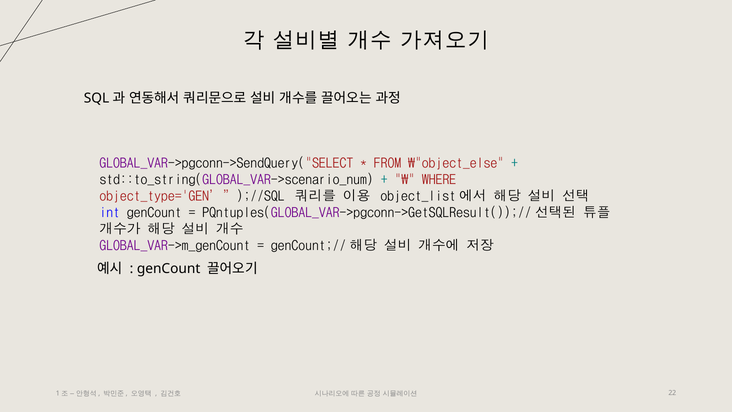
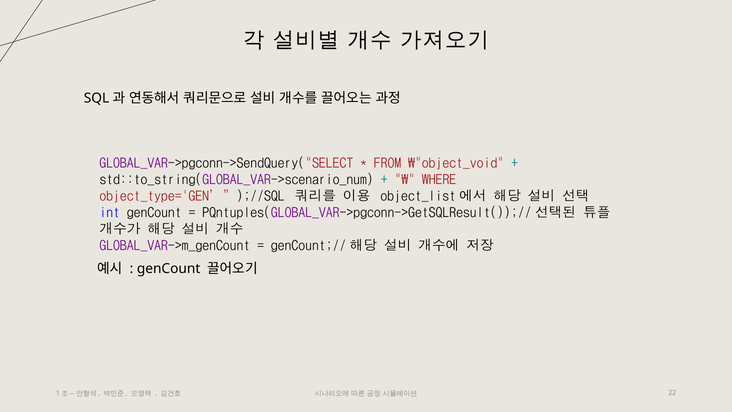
\"object_else: \"object_else -> \"object_void
